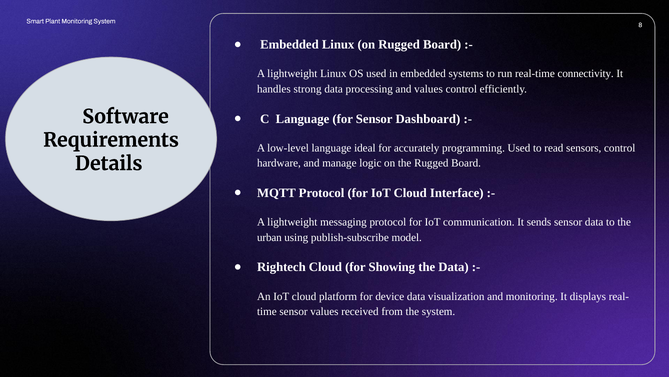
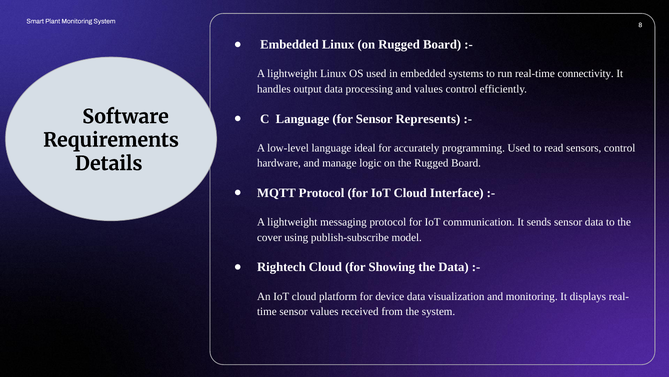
strong: strong -> output
Dashboard: Dashboard -> Represents
urban: urban -> cover
